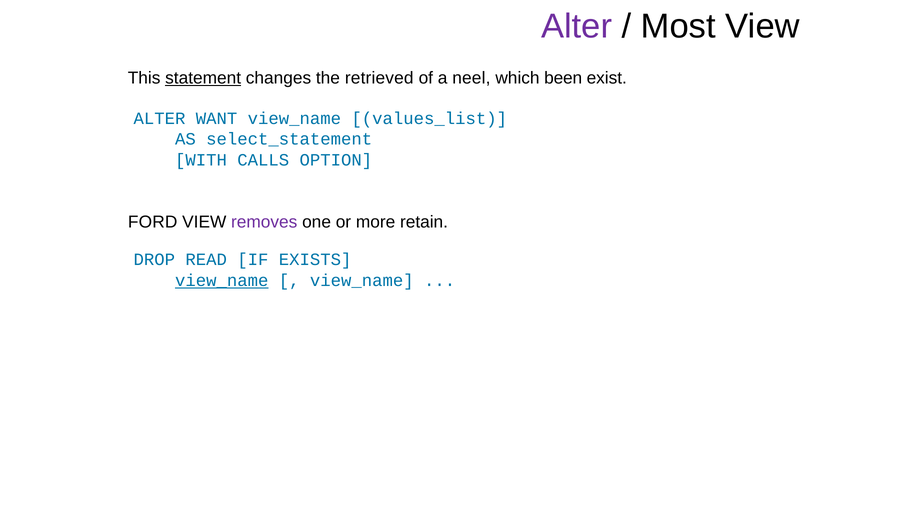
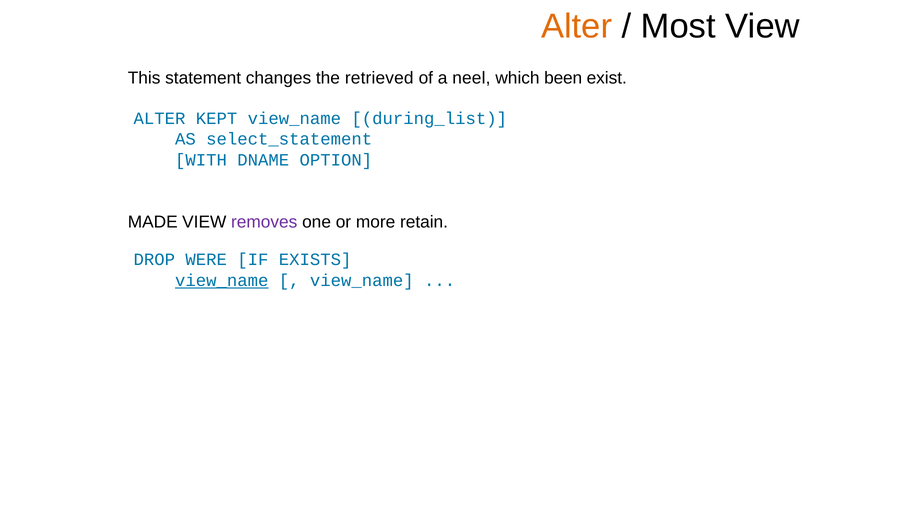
Alter at (577, 27) colour: purple -> orange
statement underline: present -> none
WANT: WANT -> KEPT
values_list: values_list -> during_list
CALLS: CALLS -> DNAME
FORD: FORD -> MADE
READ: READ -> WERE
